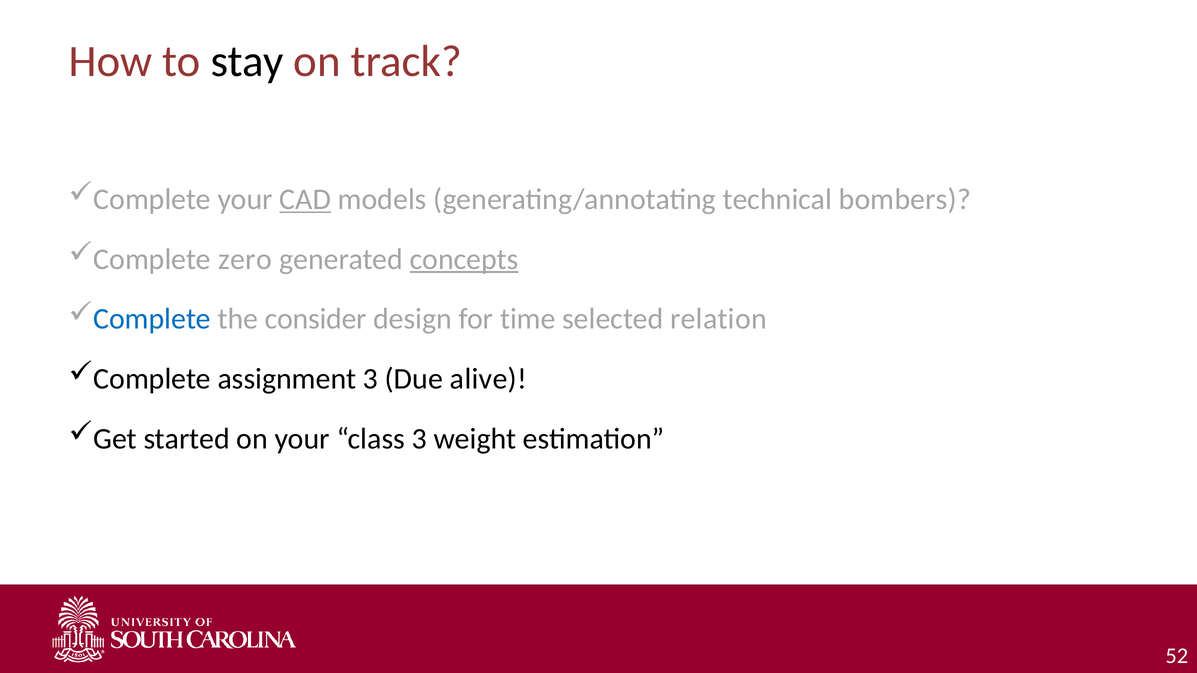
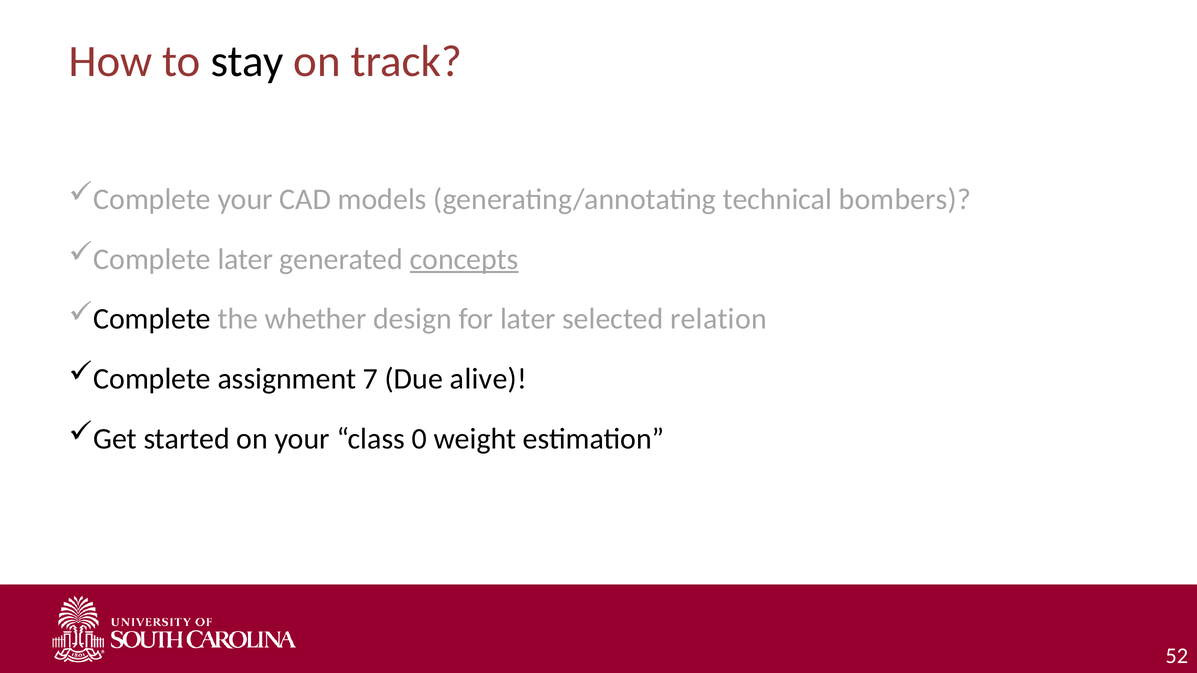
CAD underline: present -> none
Complete zero: zero -> later
Complete at (152, 319) colour: blue -> black
consider: consider -> whether
for time: time -> later
assignment 3: 3 -> 7
class 3: 3 -> 0
